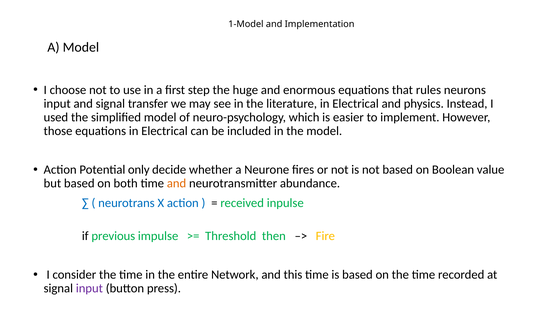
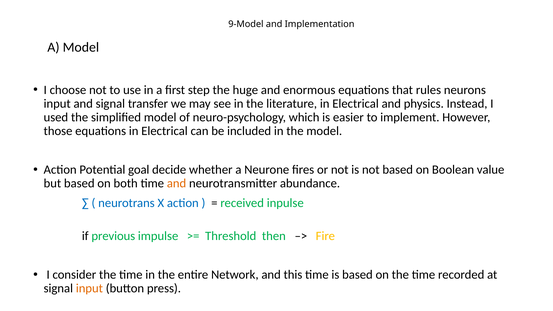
1-Model: 1-Model -> 9-Model
only: only -> goal
input at (89, 289) colour: purple -> orange
